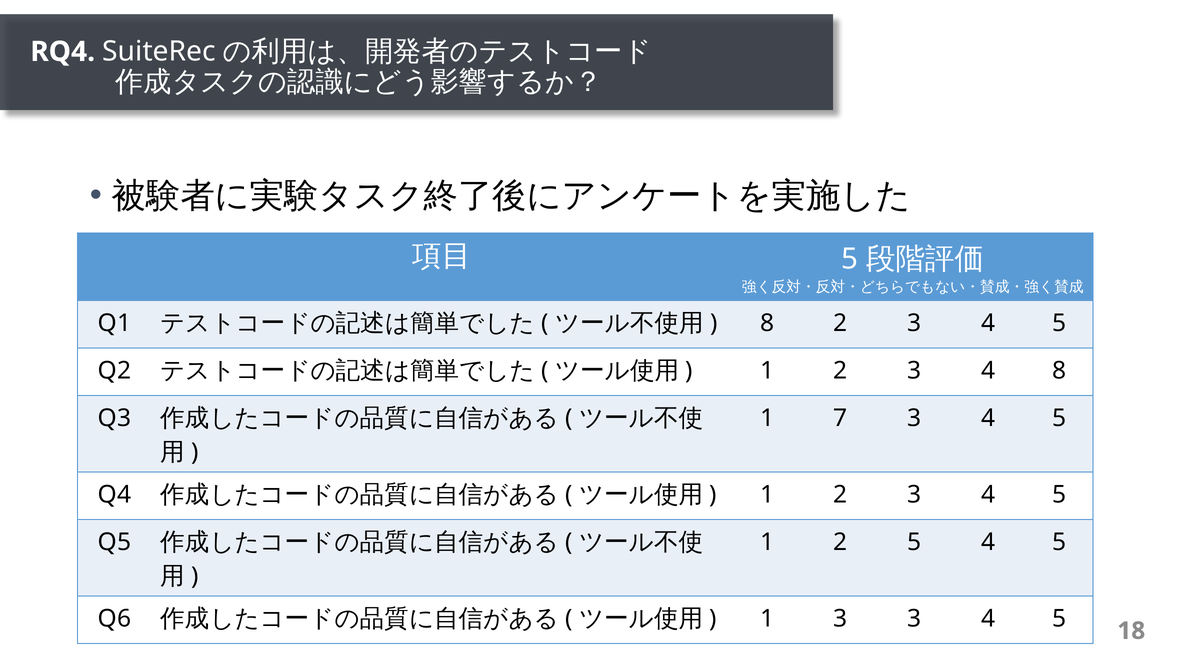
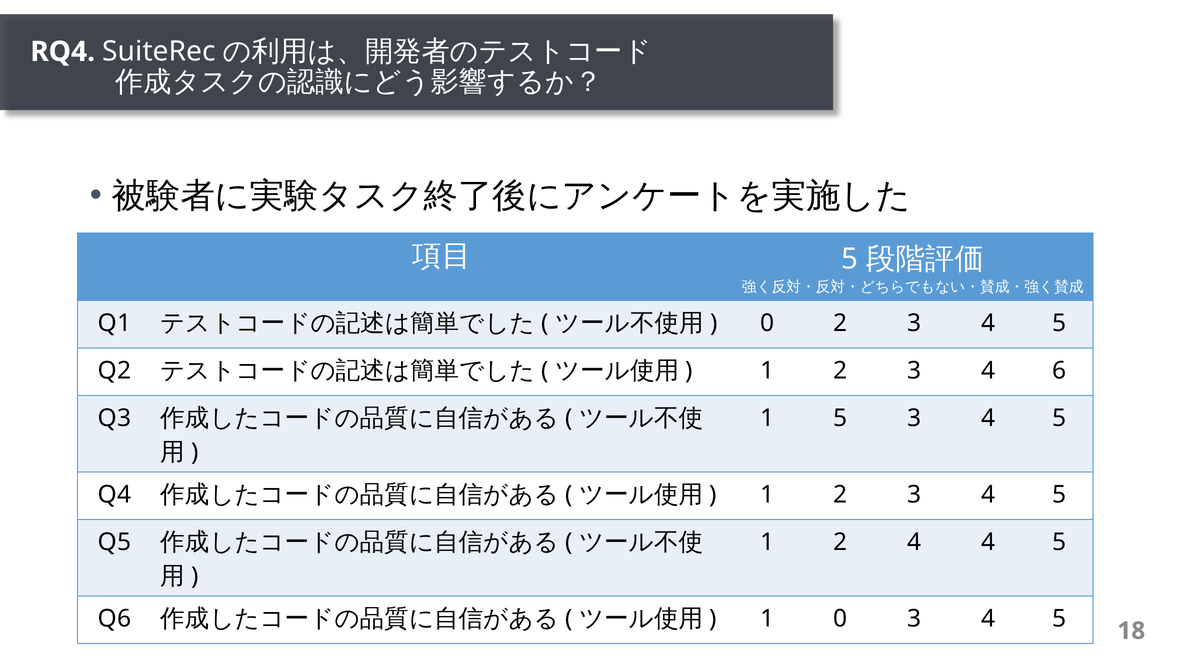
8 at (767, 323): 8 -> 0
4 8: 8 -> 6
1 7: 7 -> 5
2 5: 5 -> 4
1 3: 3 -> 0
